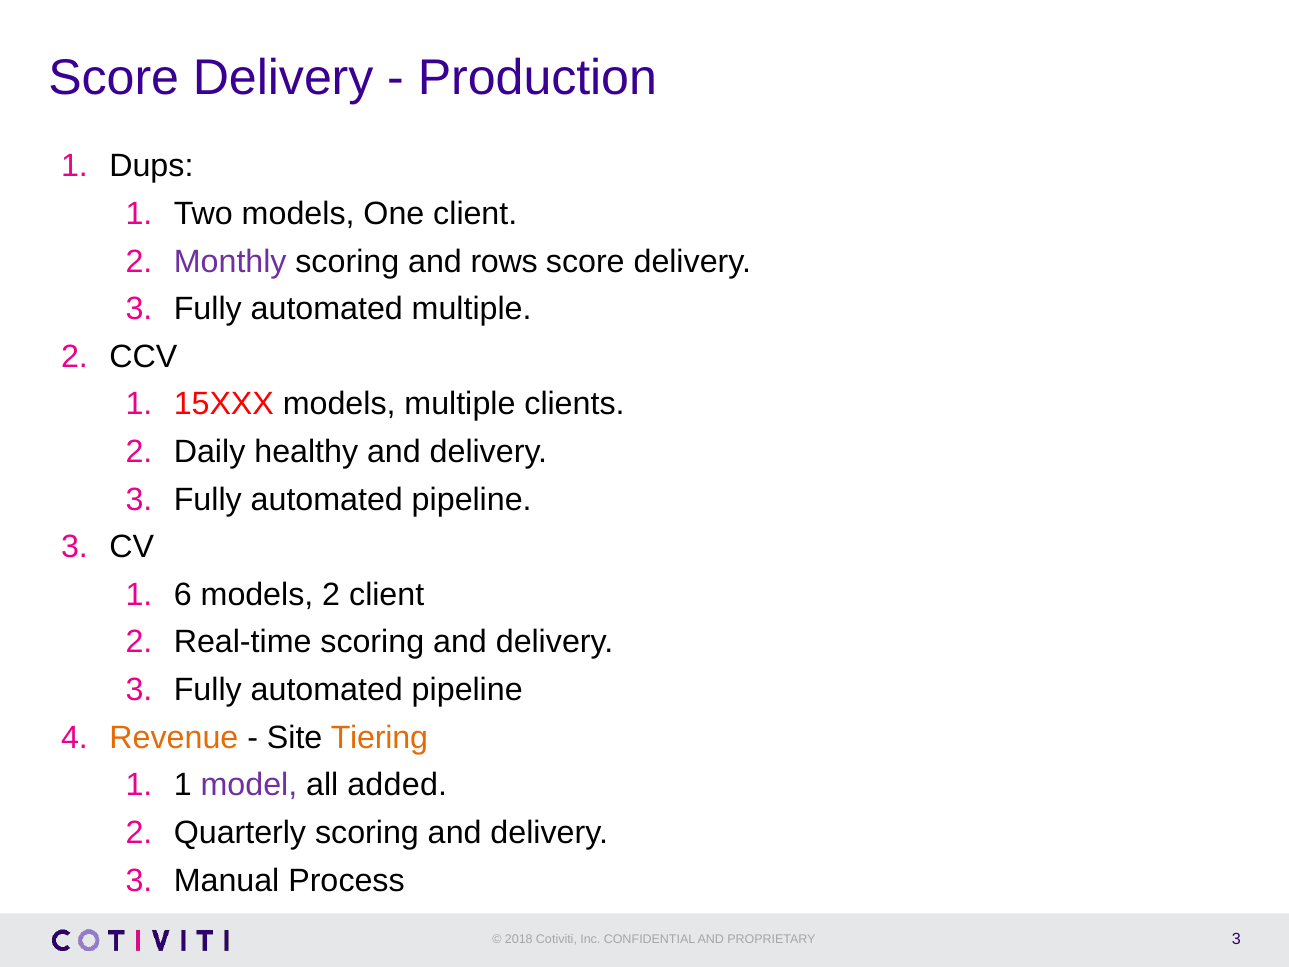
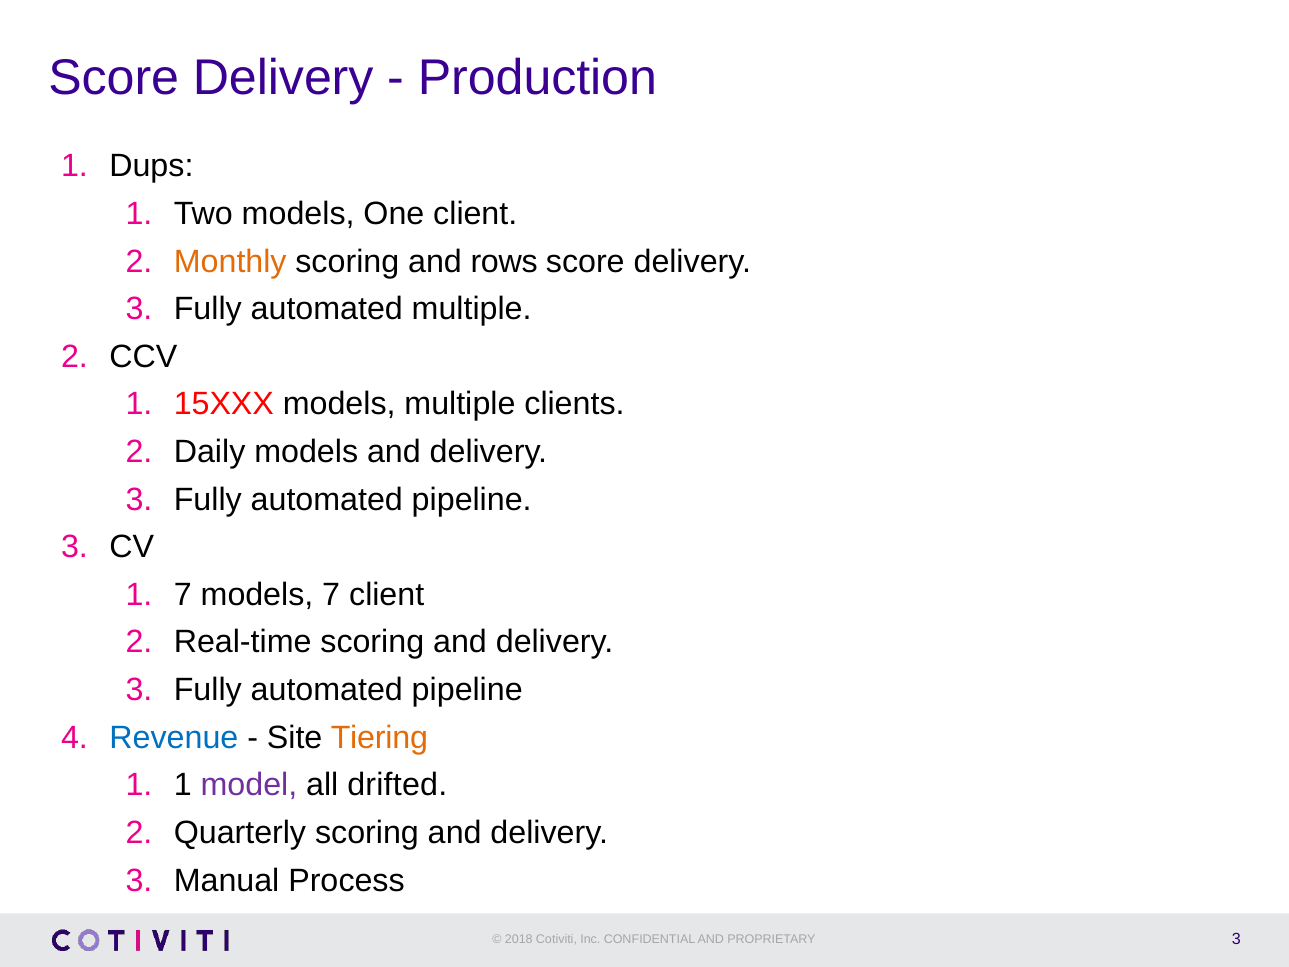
Monthly colour: purple -> orange
Daily healthy: healthy -> models
1 6: 6 -> 7
models 2: 2 -> 7
Revenue colour: orange -> blue
added: added -> drifted
